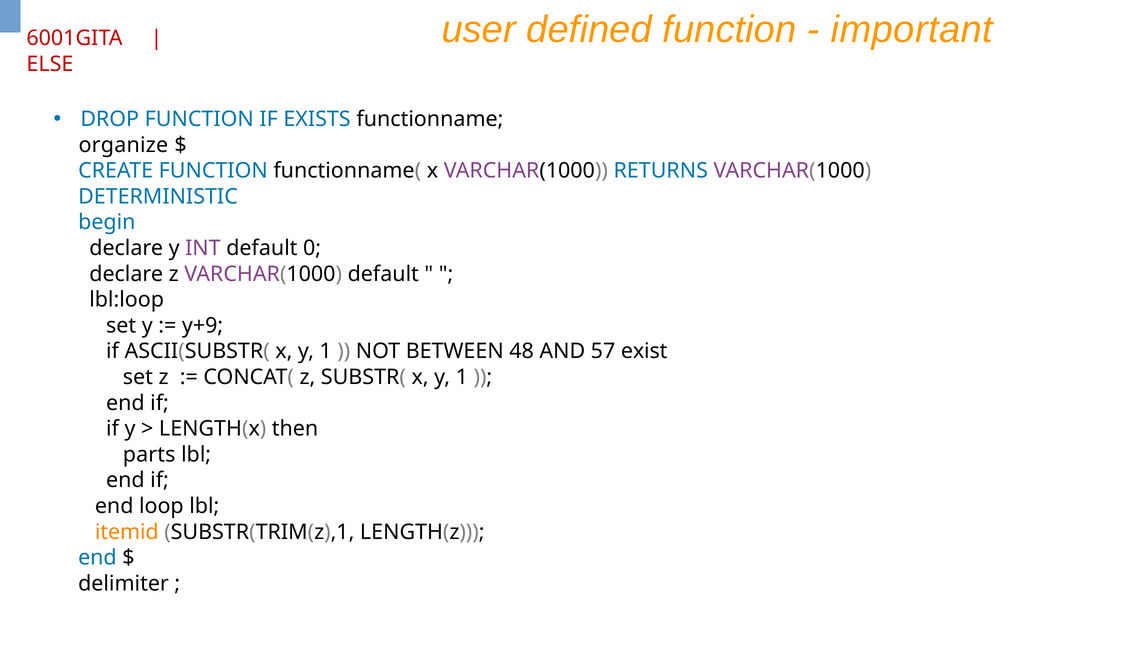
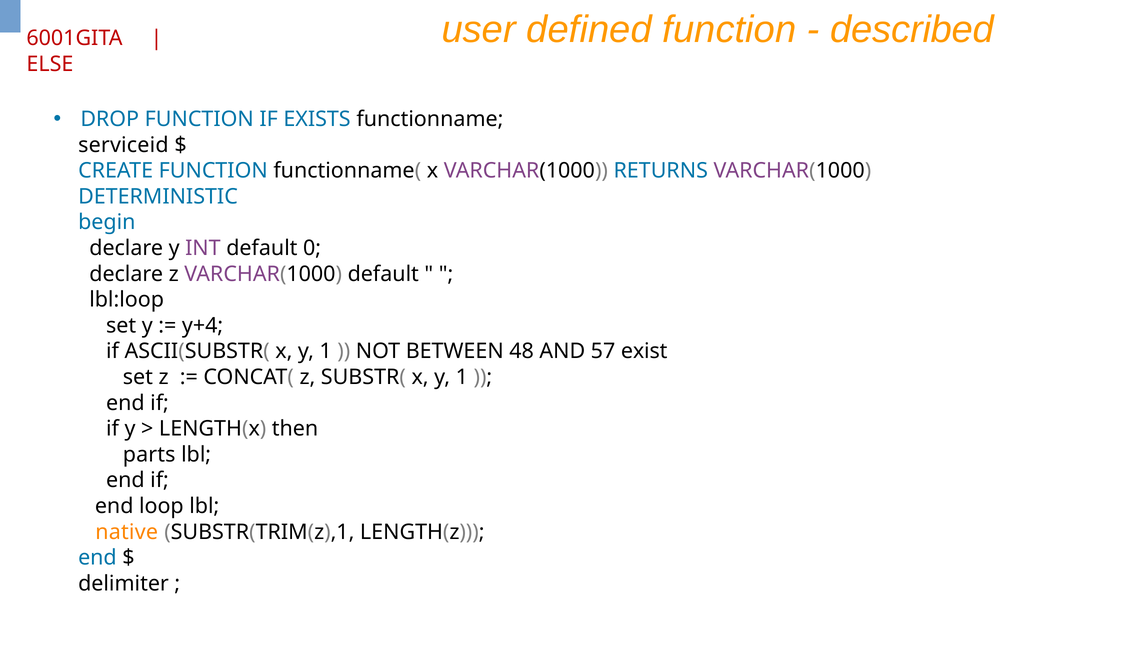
important: important -> described
organize: organize -> serviceid
y+9: y+9 -> y+4
itemid: itemid -> native
